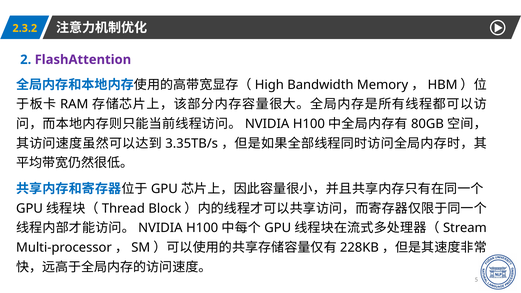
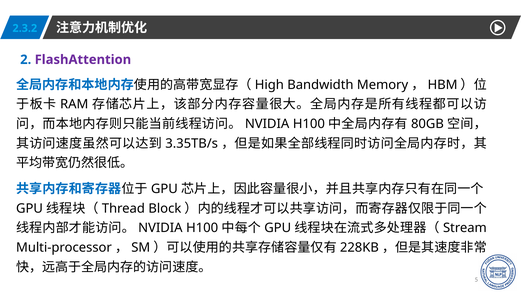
2.3.2 colour: yellow -> light blue
